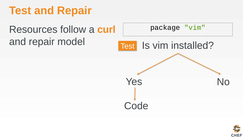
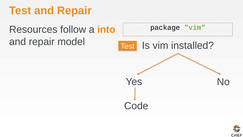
curl: curl -> into
